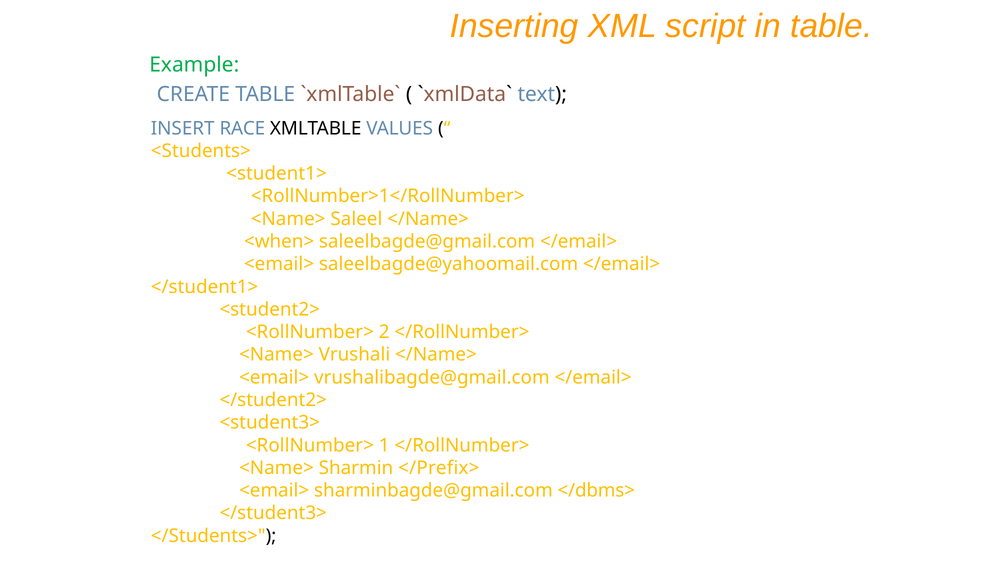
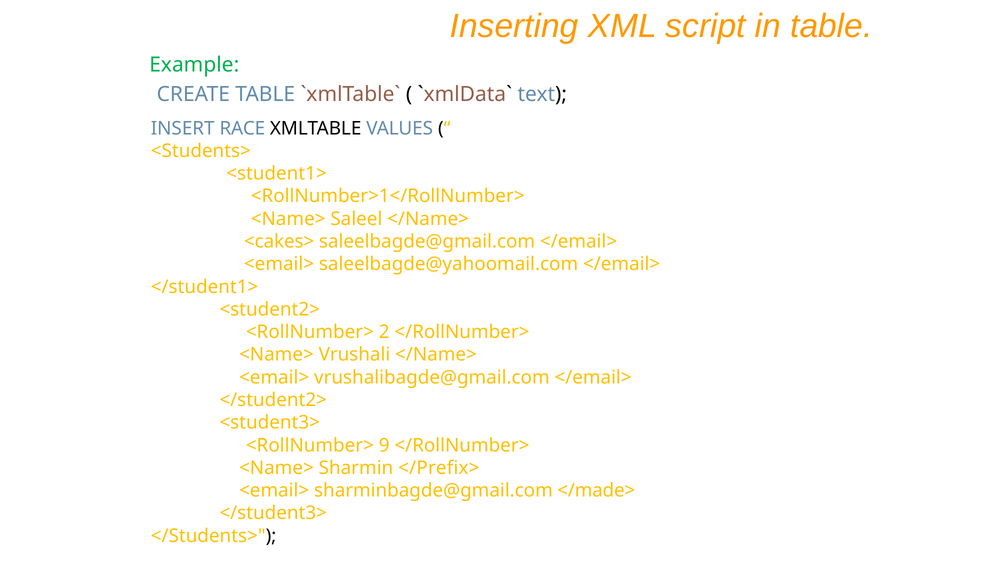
<when>: <when> -> <cakes>
1: 1 -> 9
</dbms>: </dbms> -> </made>
